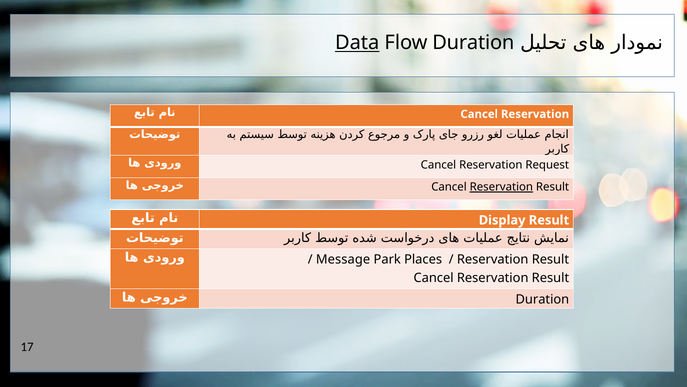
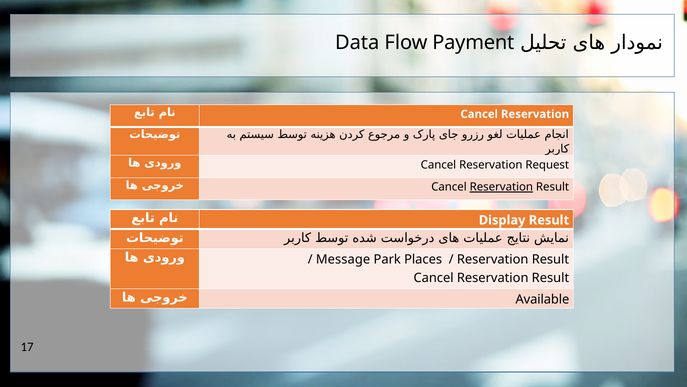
Data underline: present -> none
Flow Duration: Duration -> Payment
Duration at (542, 299): Duration -> Available
